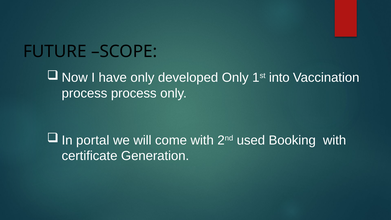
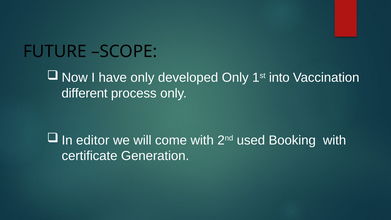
process at (84, 93): process -> different
portal: portal -> editor
